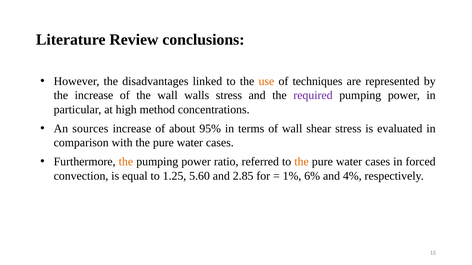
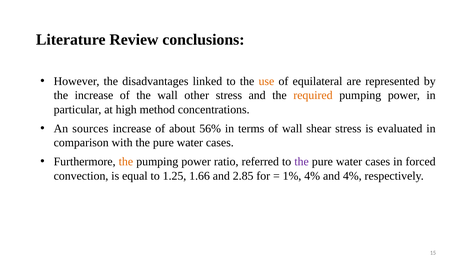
techniques: techniques -> equilateral
walls: walls -> other
required colour: purple -> orange
95%: 95% -> 56%
the at (302, 162) colour: orange -> purple
5.60: 5.60 -> 1.66
1% 6%: 6% -> 4%
